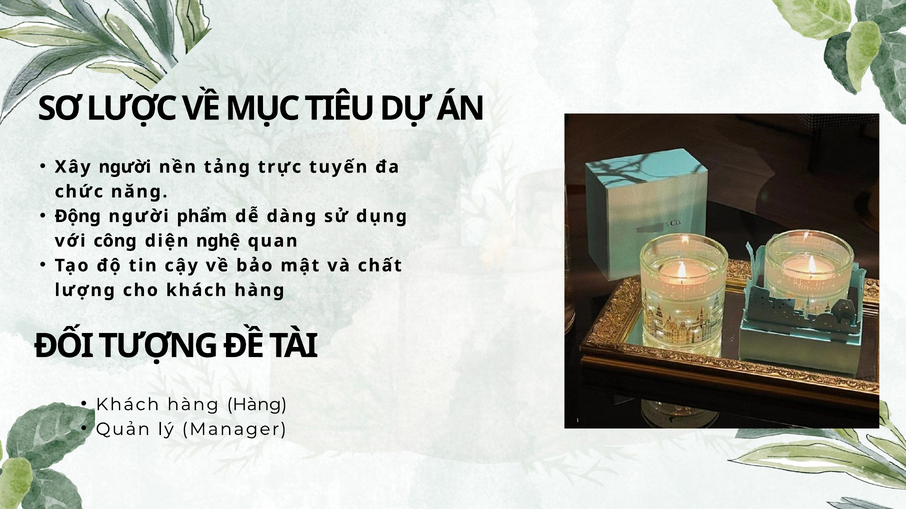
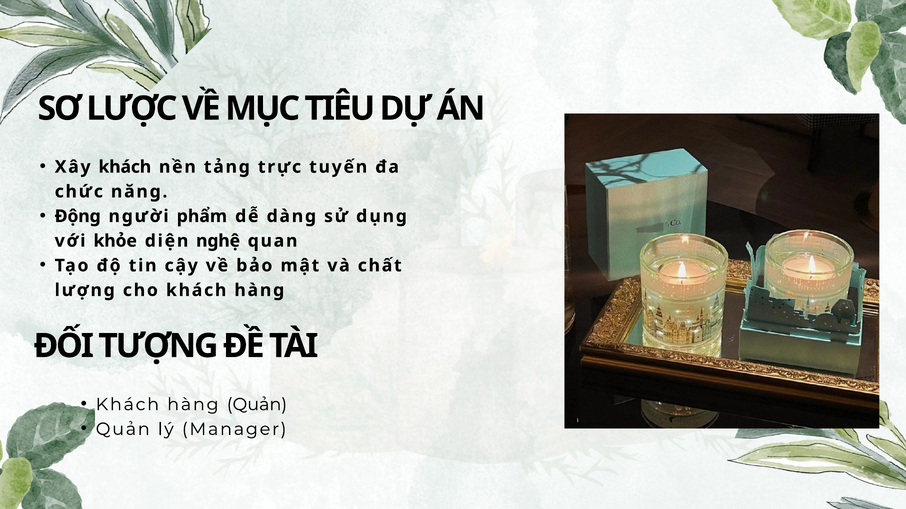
Xây người: người -> khách
công: công -> khỏe
hàng Hàng: Hàng -> Quản
